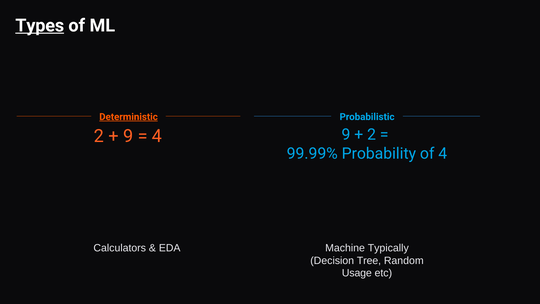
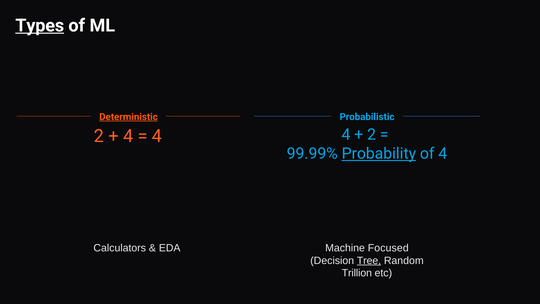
9 at (128, 136): 9 -> 4
4 9: 9 -> 4
Probability underline: none -> present
Typically: Typically -> Focused
Tree underline: none -> present
Usage: Usage -> Trillion
